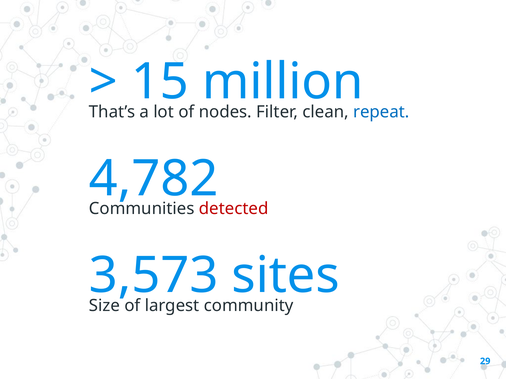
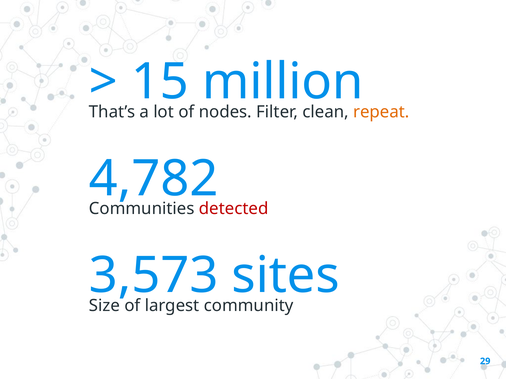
repeat colour: blue -> orange
